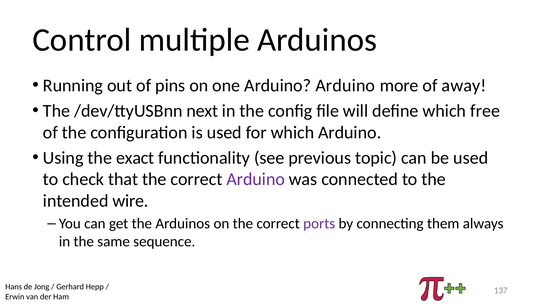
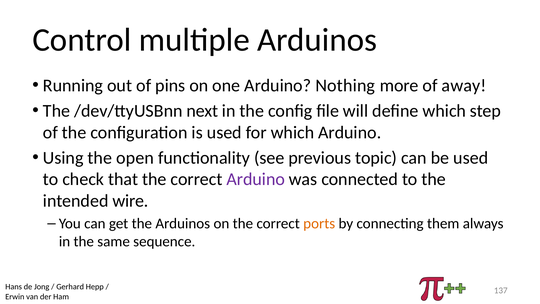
Arduino Arduino: Arduino -> Nothing
free: free -> step
exact: exact -> open
ports colour: purple -> orange
